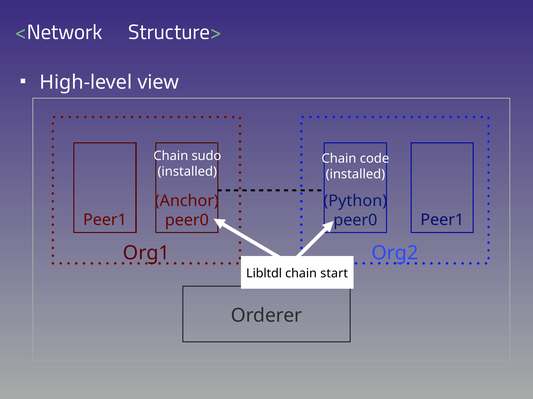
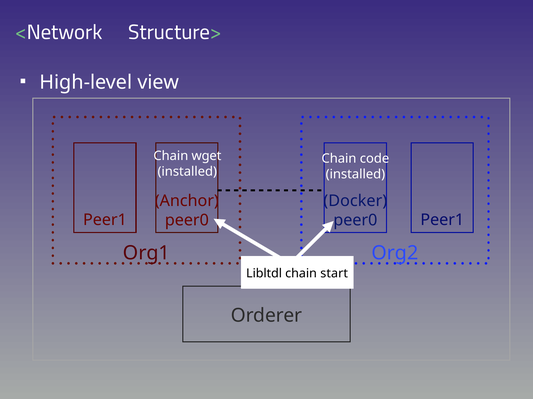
sudo: sudo -> wget
Python: Python -> Docker
